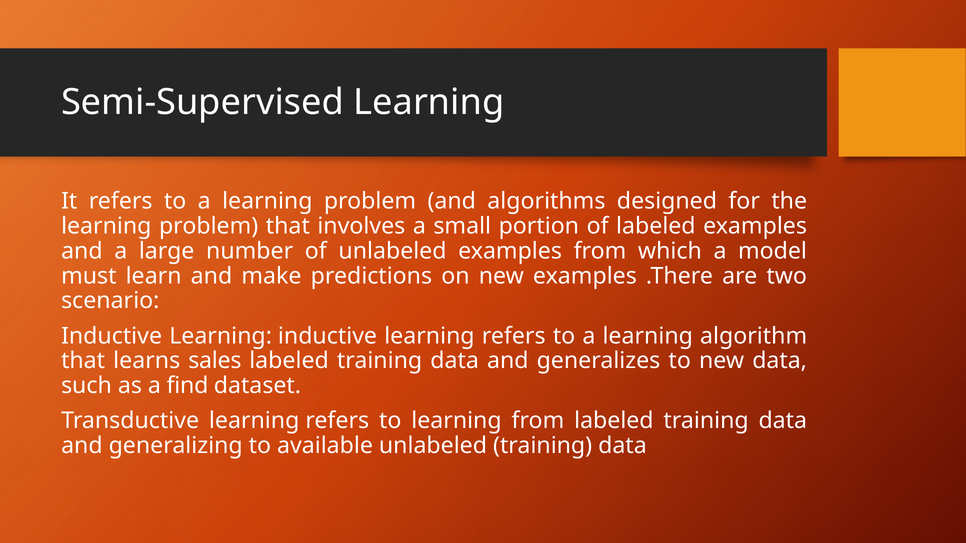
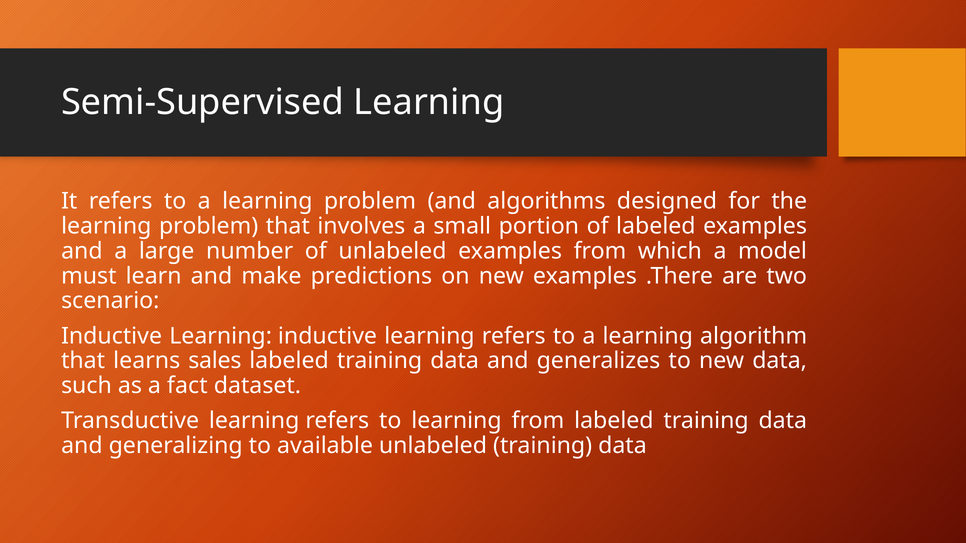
find: find -> fact
